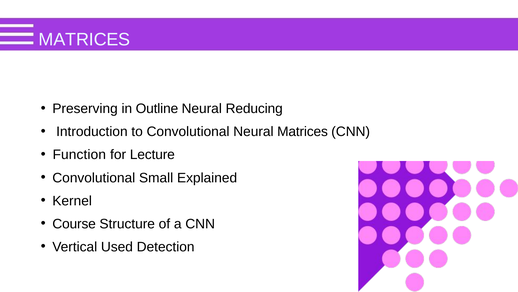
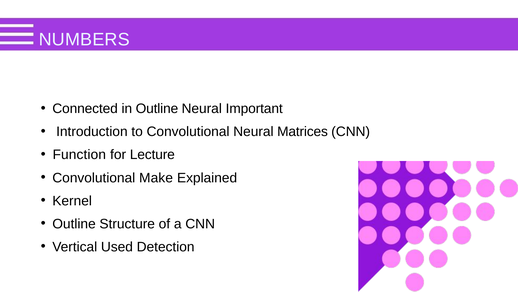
MATRICES at (84, 40): MATRICES -> NUMBERS
Preserving: Preserving -> Connected
Reducing: Reducing -> Important
Small: Small -> Make
Course at (74, 223): Course -> Outline
